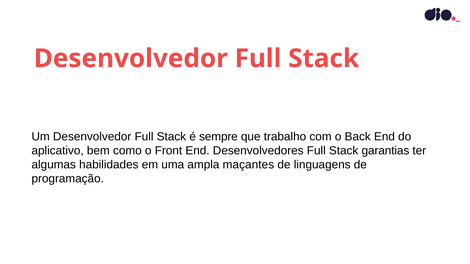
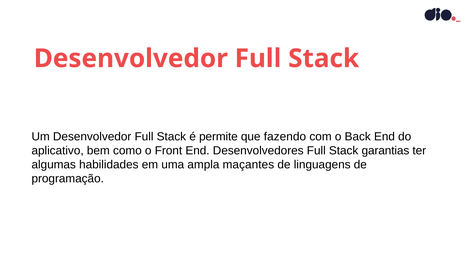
sempre: sempre -> permite
trabalho: trabalho -> fazendo
